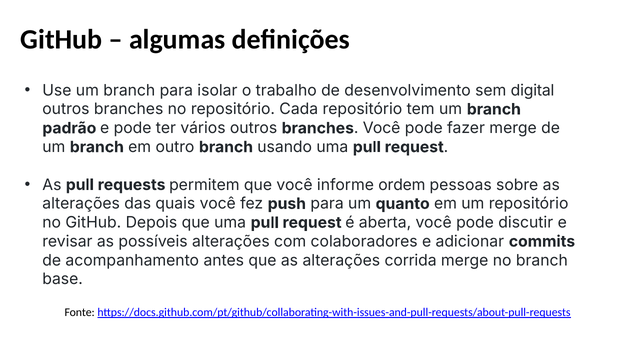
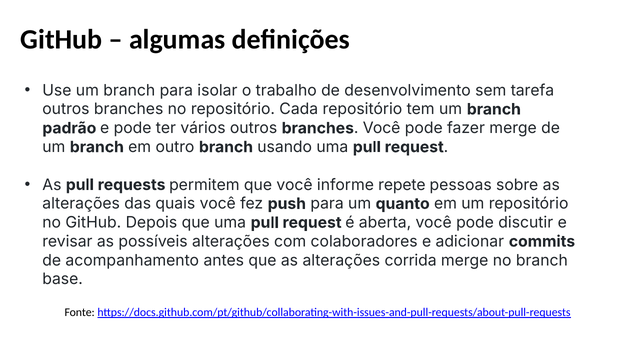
digital: digital -> tarefa
ordem: ordem -> repete
